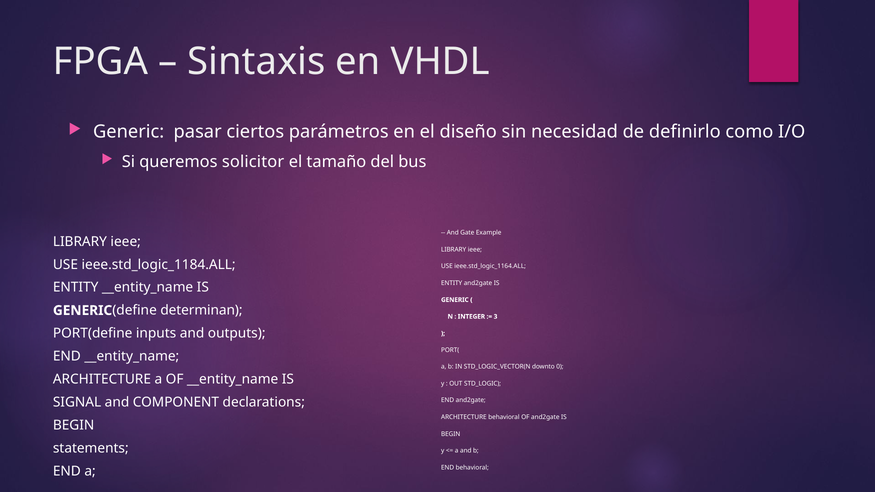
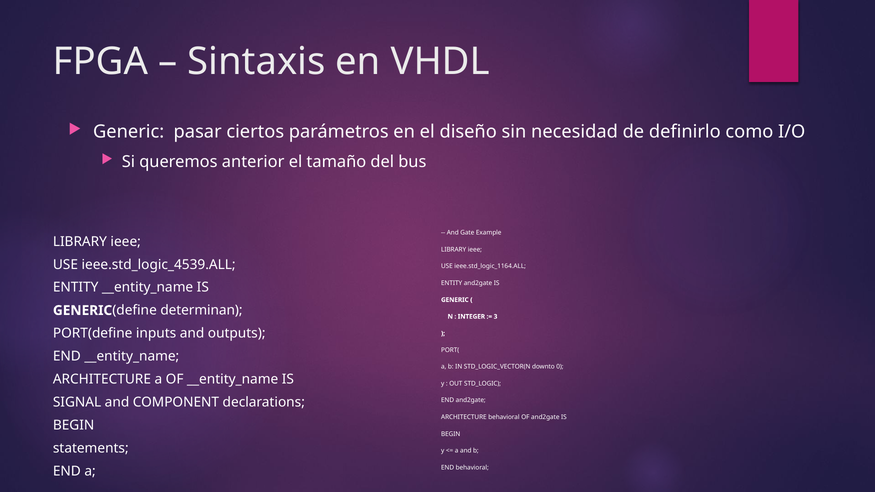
solicitor: solicitor -> anterior
ieee.std_logic_1184.ALL: ieee.std_logic_1184.ALL -> ieee.std_logic_4539.ALL
